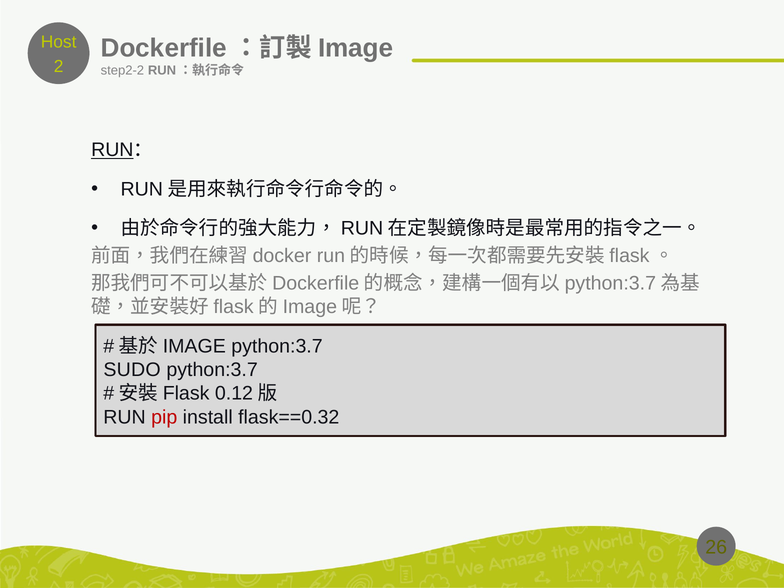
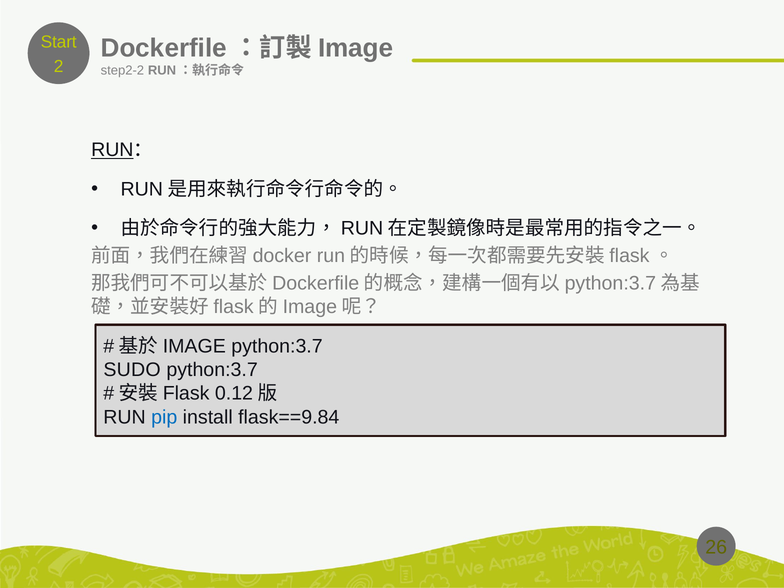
Host: Host -> Start
pip colour: red -> blue
flask==0.32: flask==0.32 -> flask==9.84
